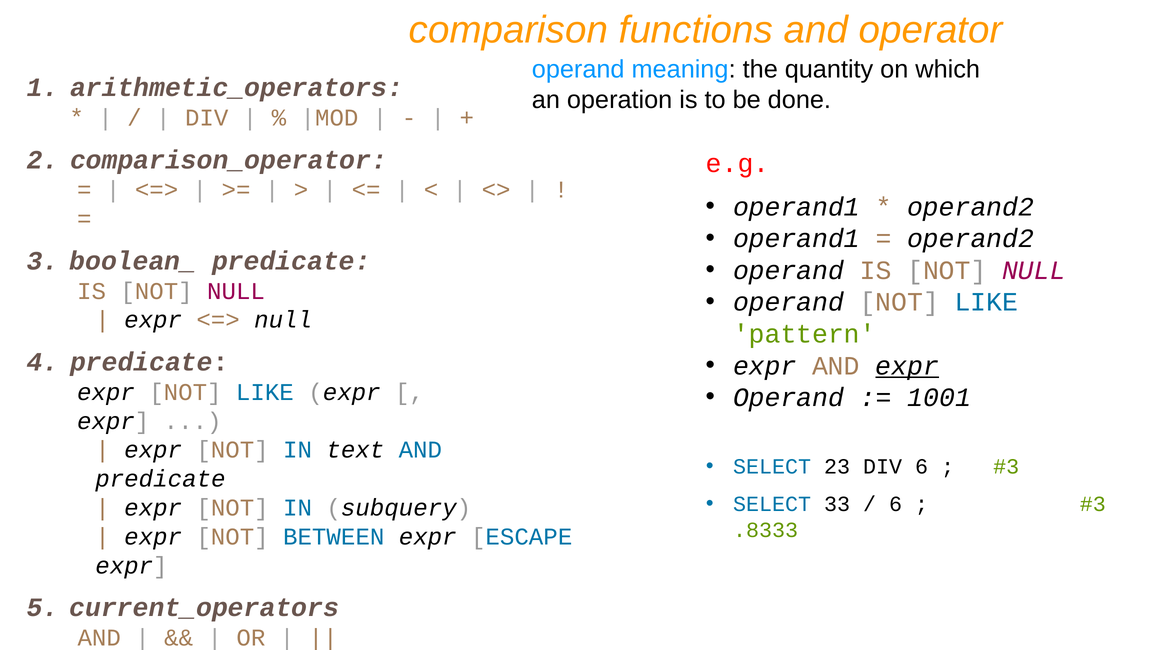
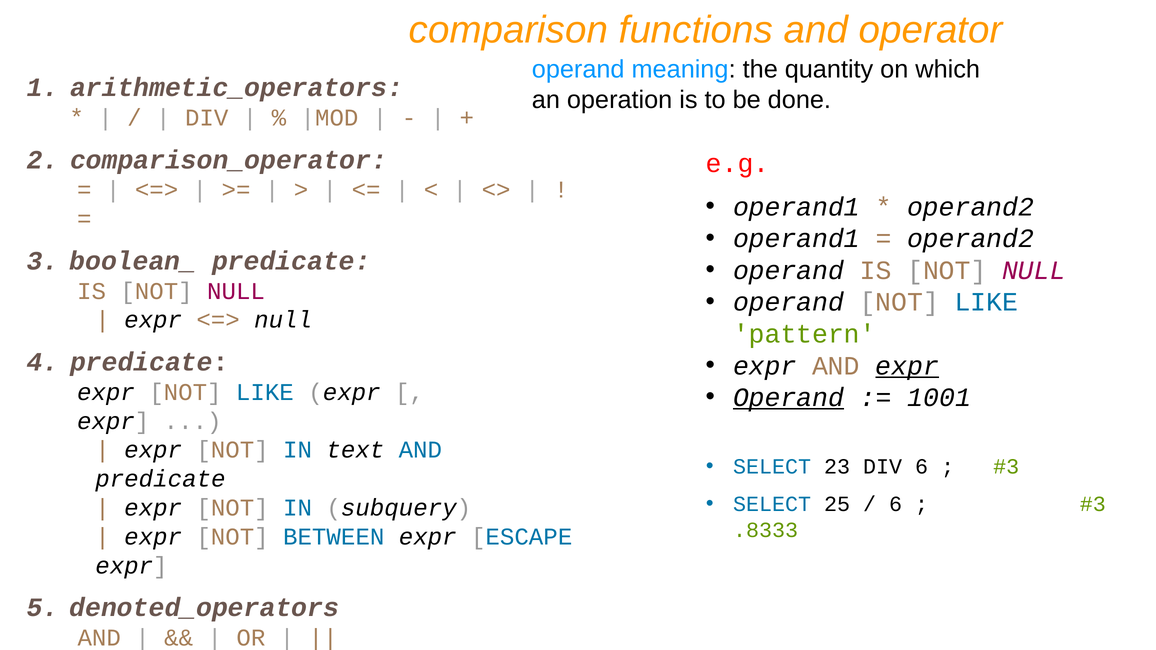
Operand at (789, 398) underline: none -> present
33: 33 -> 25
current_operators: current_operators -> denoted_operators
